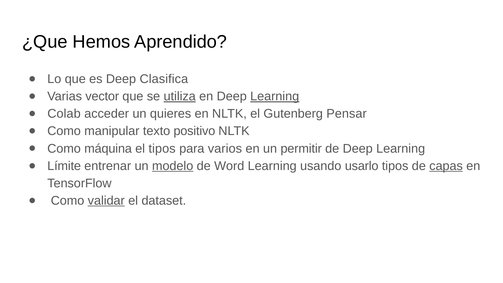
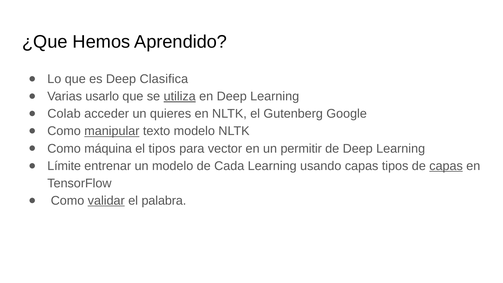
vector: vector -> usarlo
Learning at (275, 96) underline: present -> none
Pensar: Pensar -> Google
manipular underline: none -> present
texto positivo: positivo -> modelo
varios: varios -> vector
modelo at (173, 166) underline: present -> none
Word: Word -> Cada
usando usarlo: usarlo -> capas
dataset: dataset -> palabra
